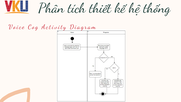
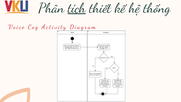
tích underline: none -> present
